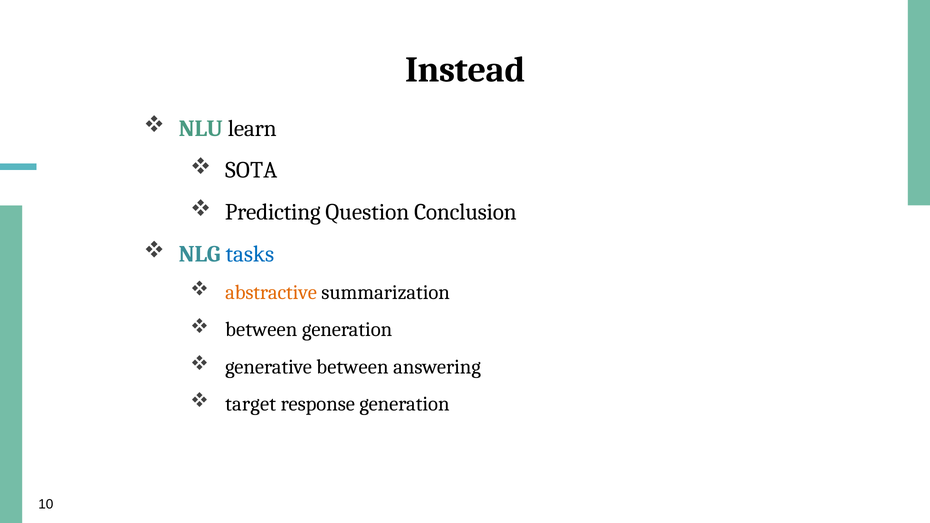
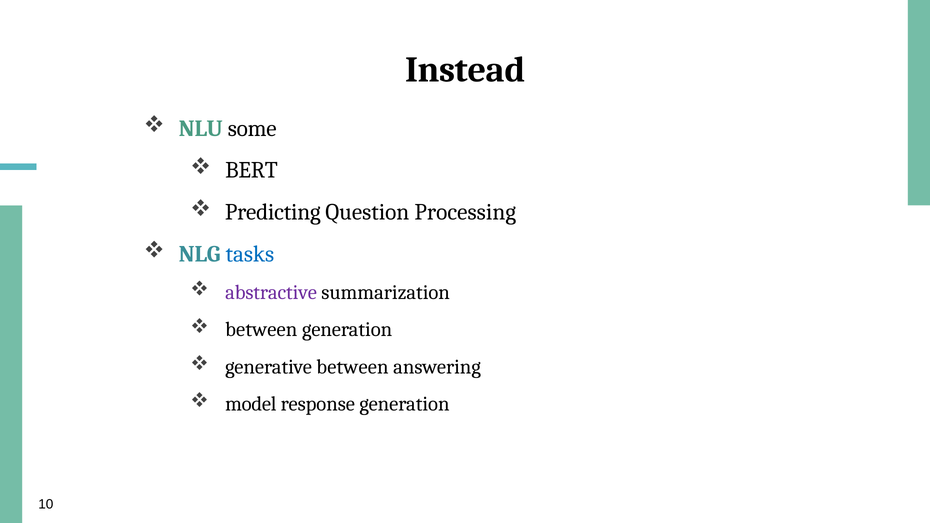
learn: learn -> some
SOTA: SOTA -> BERT
Conclusion: Conclusion -> Processing
abstractive colour: orange -> purple
target: target -> model
